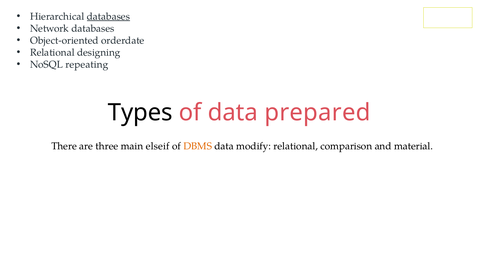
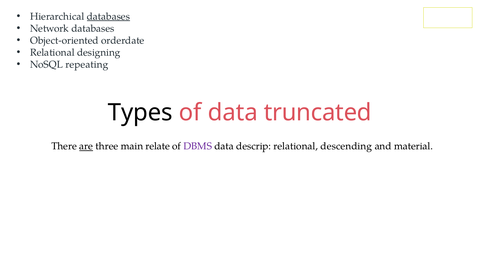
prepared: prepared -> truncated
are underline: none -> present
elseif: elseif -> relate
DBMS colour: orange -> purple
modify: modify -> descrip
comparison: comparison -> descending
